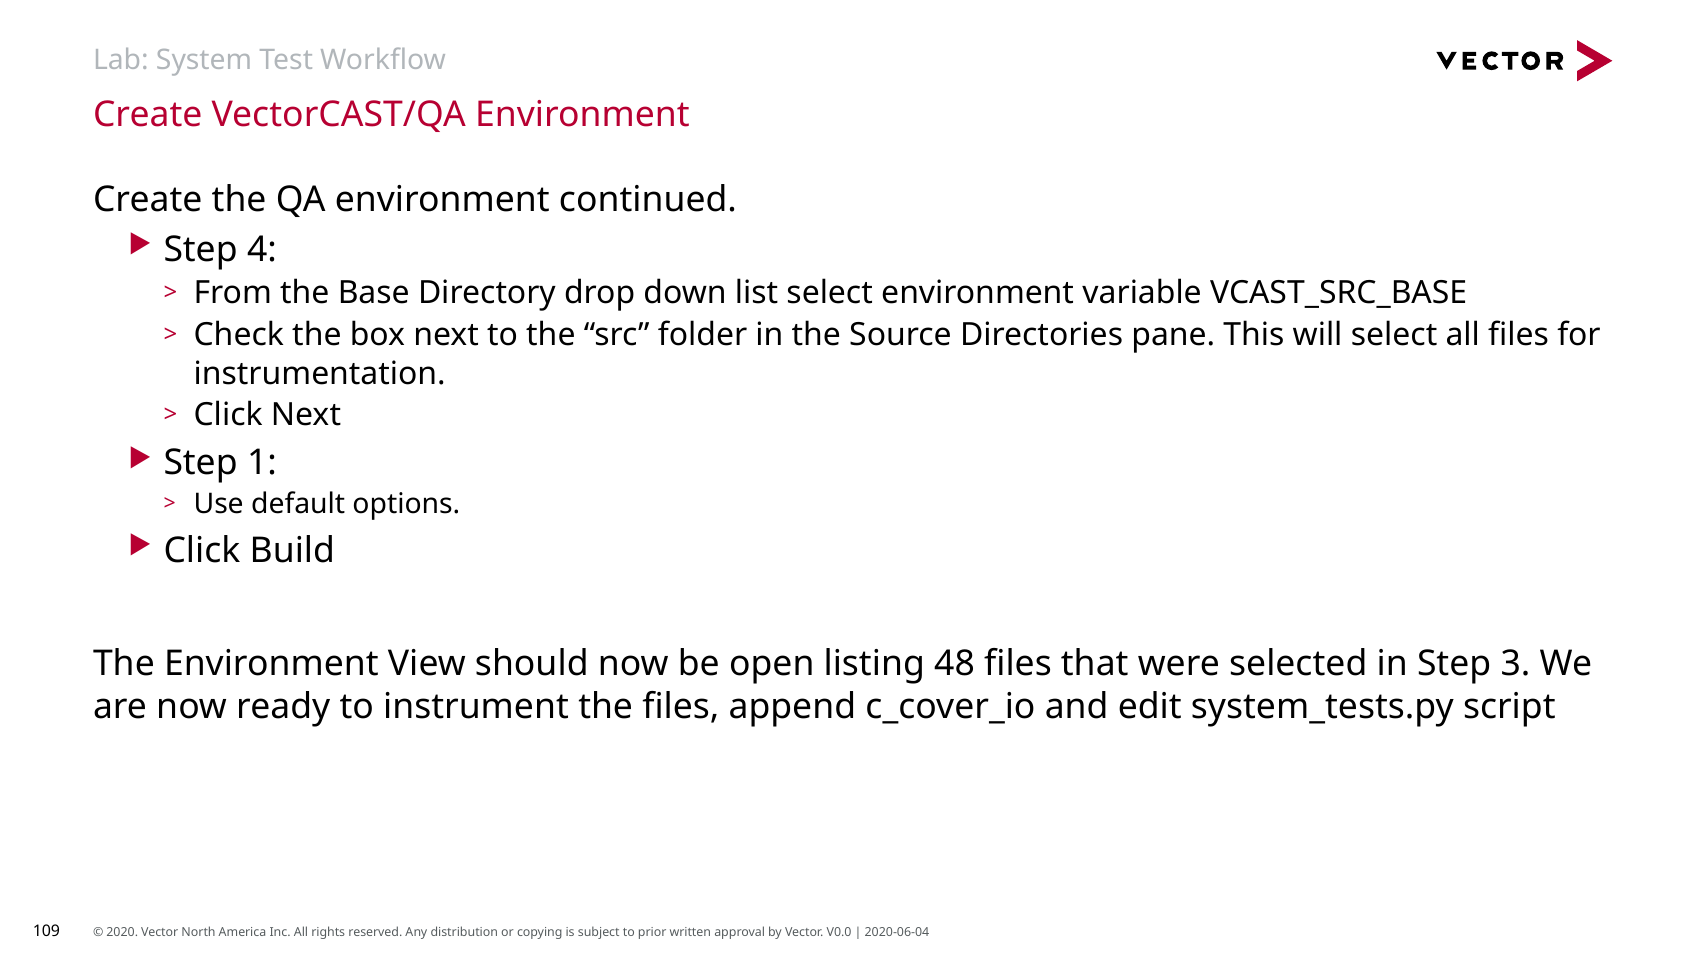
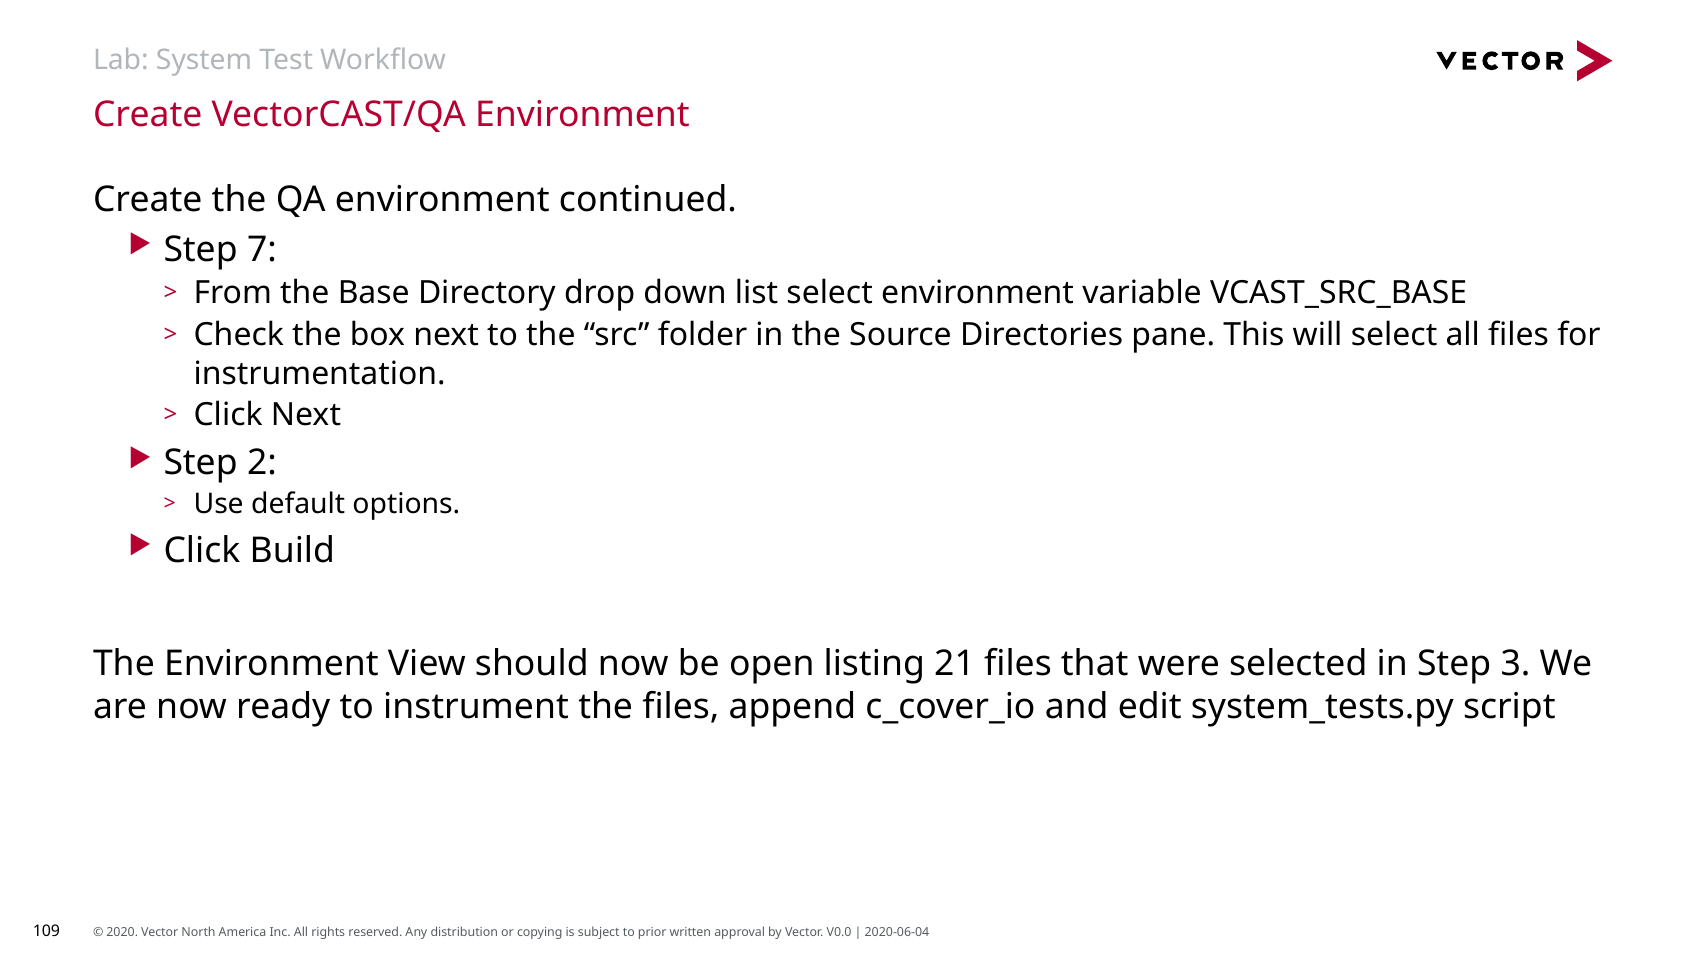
4: 4 -> 7
1: 1 -> 2
48: 48 -> 21
